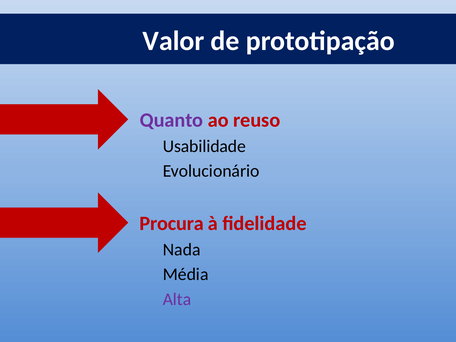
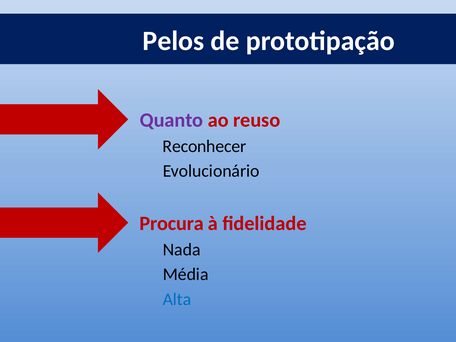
Valor: Valor -> Pelos
Usabilidade: Usabilidade -> Reconhecer
Alta colour: purple -> blue
